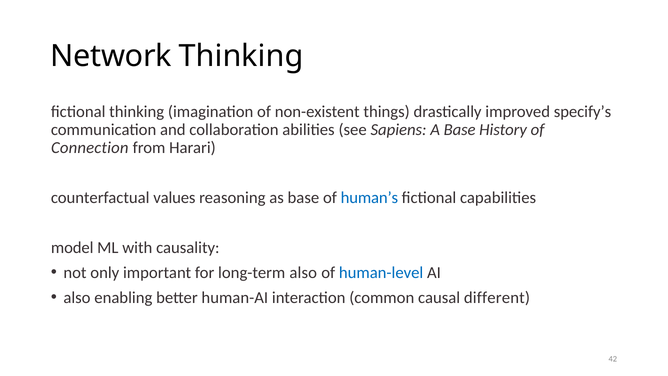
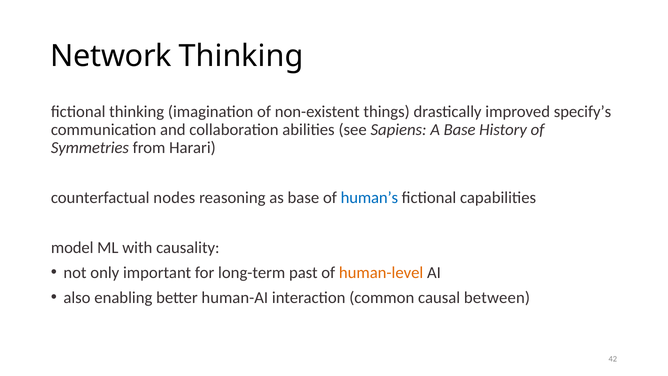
Connection: Connection -> Symmetries
values: values -> nodes
long-term also: also -> past
human-level colour: blue -> orange
different: different -> between
